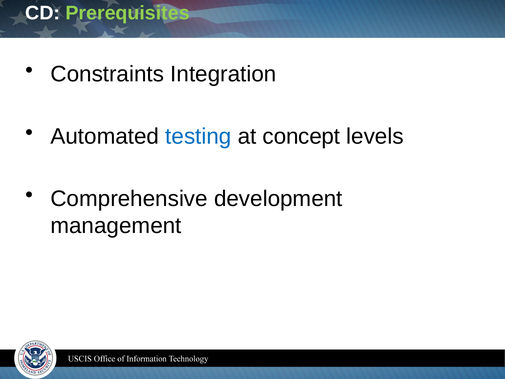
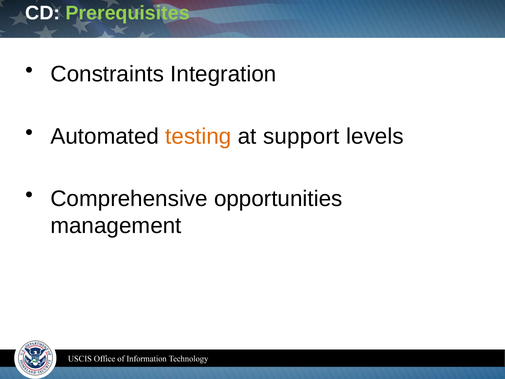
testing colour: blue -> orange
concept: concept -> support
development: development -> opportunities
